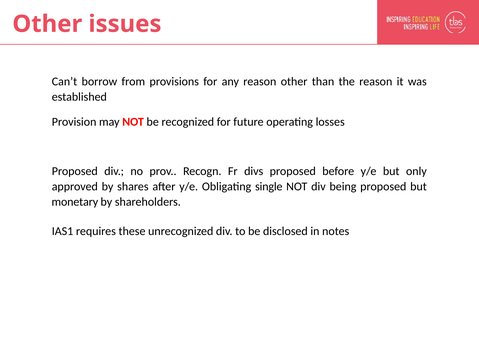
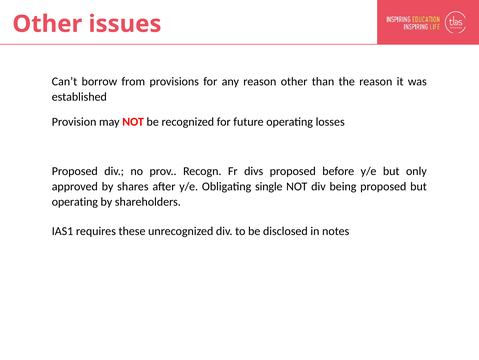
monetary at (75, 202): monetary -> operating
